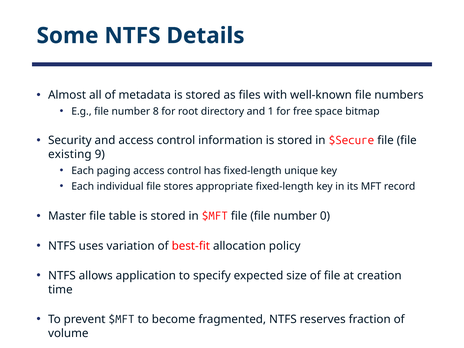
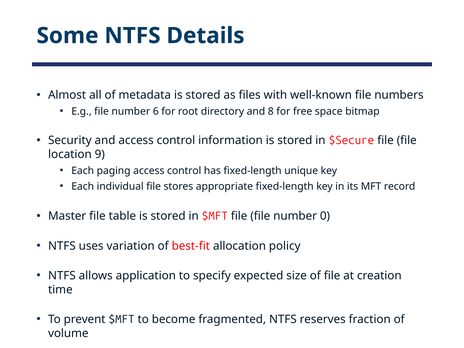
8: 8 -> 6
1: 1 -> 8
existing: existing -> location
